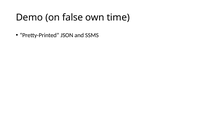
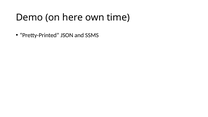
false: false -> here
